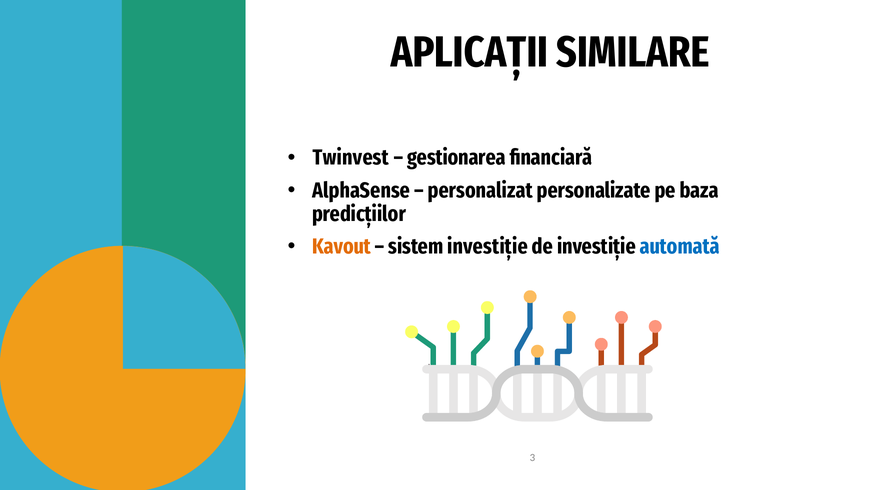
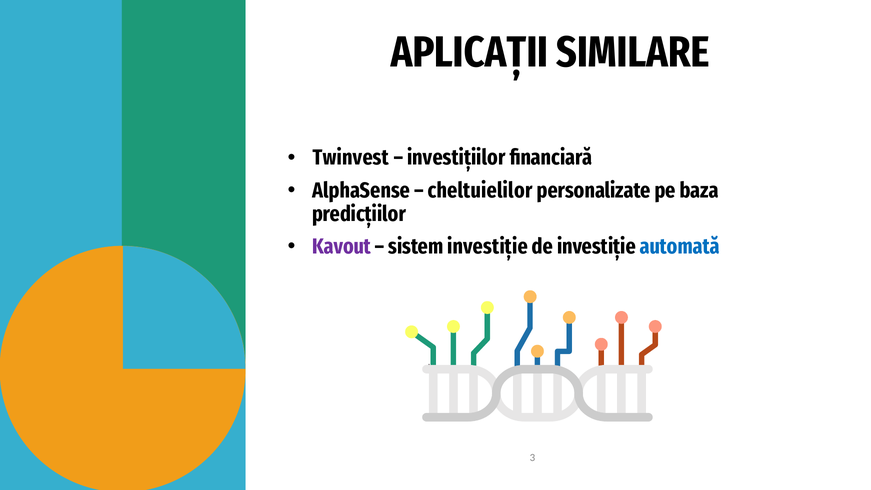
gestionarea: gestionarea -> investițiilor
personalizat: personalizat -> cheltuielilor
Kavout colour: orange -> purple
